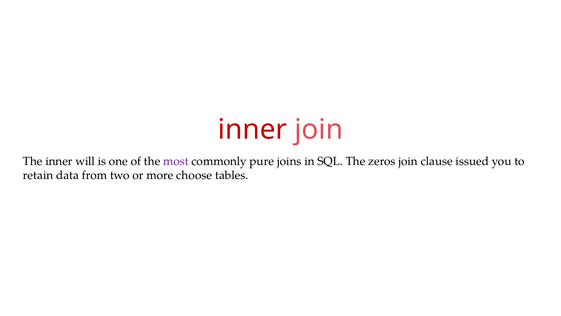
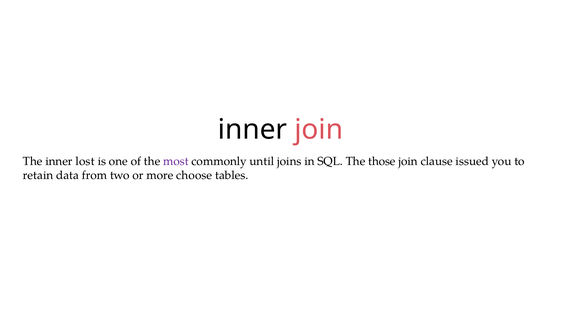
inner at (252, 130) colour: red -> black
will: will -> lost
pure: pure -> until
zeros: zeros -> those
